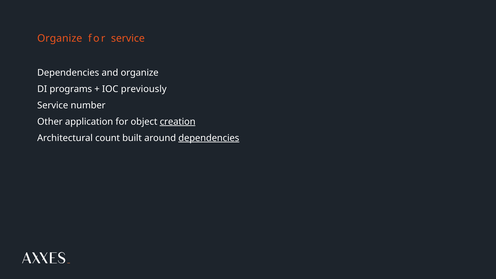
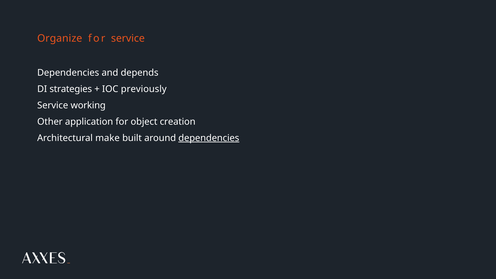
and organize: organize -> depends
programs: programs -> strategies
number: number -> working
creation underline: present -> none
count: count -> make
